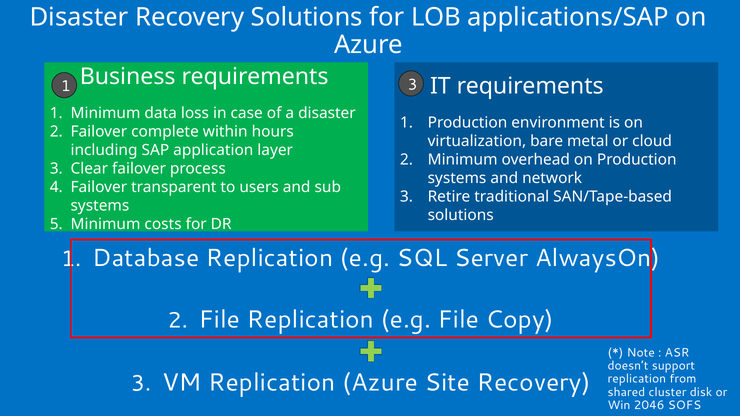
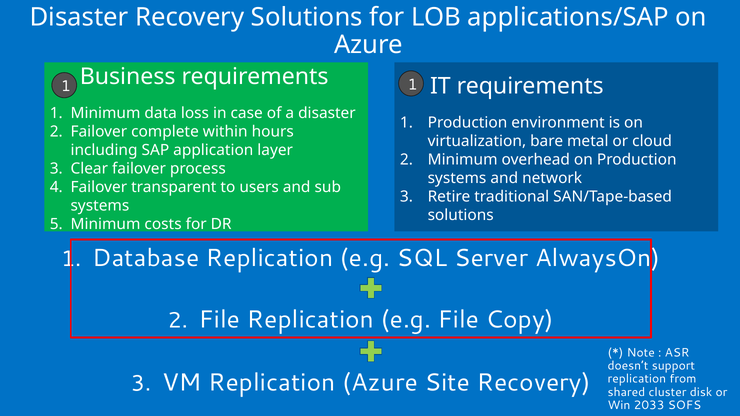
1 3: 3 -> 1
2046: 2046 -> 2033
